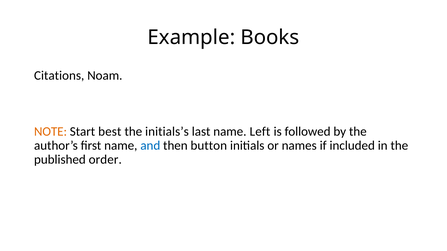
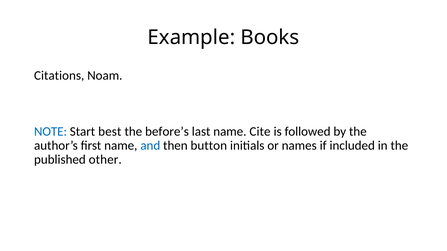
NOTE colour: orange -> blue
initials’s: initials’s -> before’s
Left: Left -> Cite
order: order -> other
